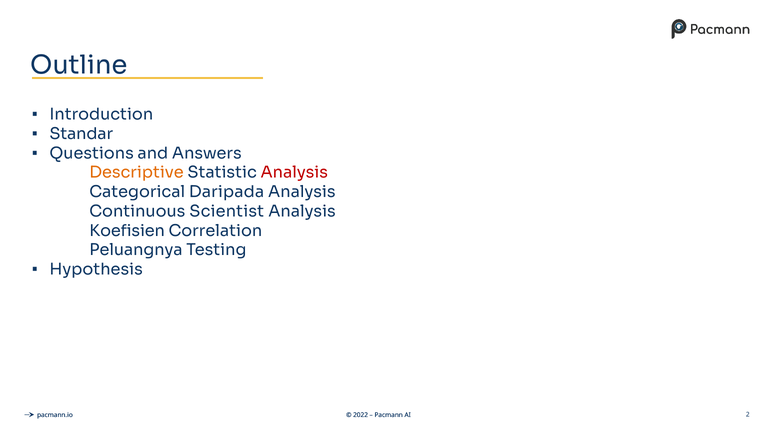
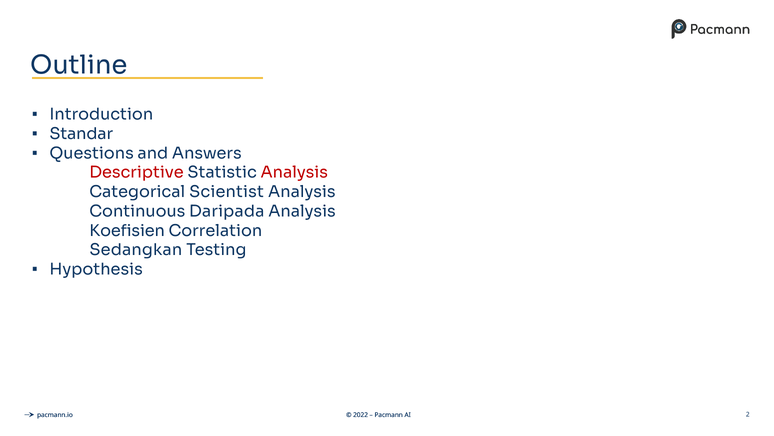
Descriptive colour: orange -> red
Daripada: Daripada -> Scientist
Scientist: Scientist -> Daripada
Peluangnya: Peluangnya -> Sedangkan
